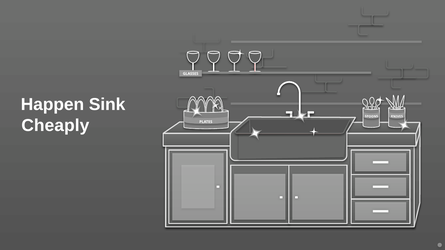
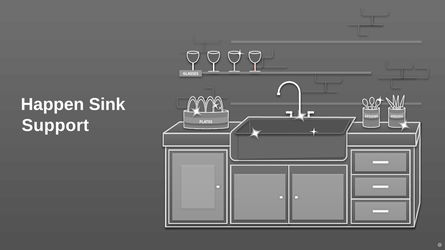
Cheaply: Cheaply -> Support
